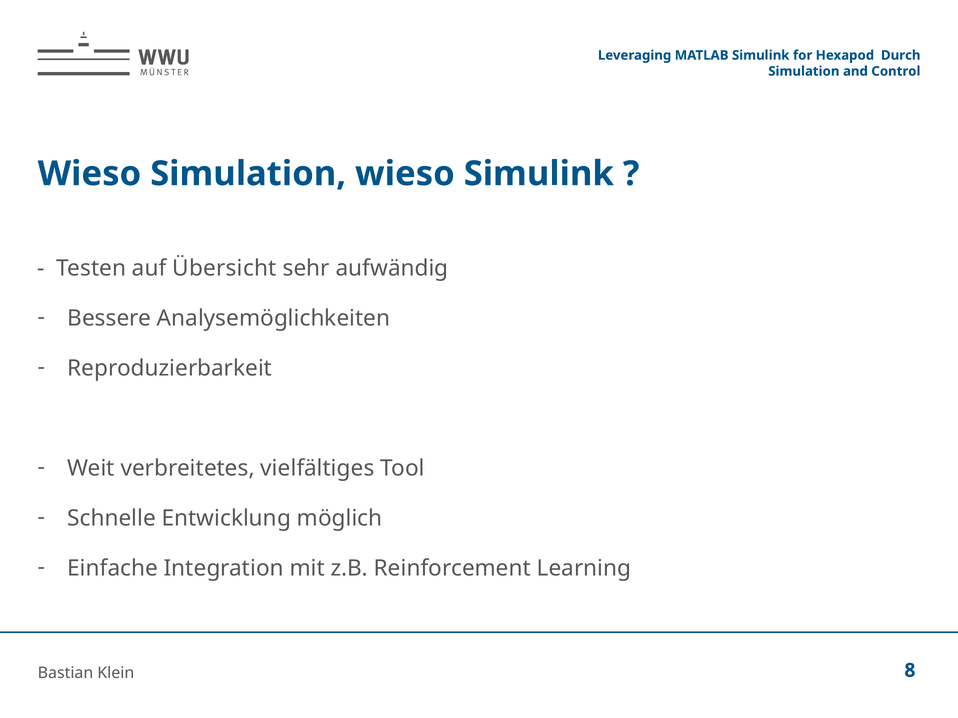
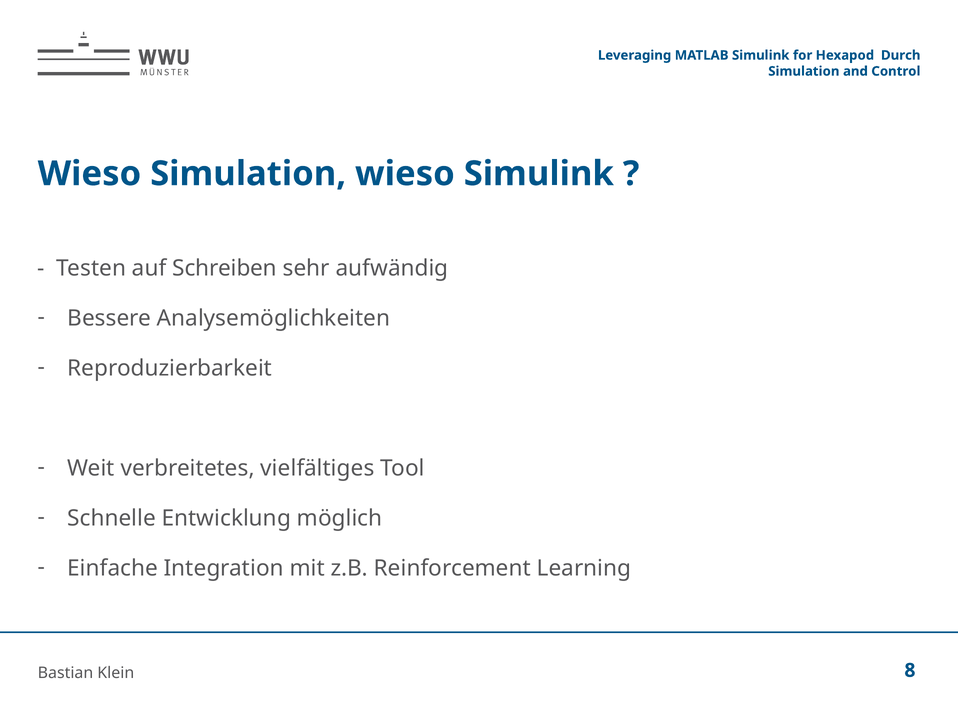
Übersicht: Übersicht -> Schreiben
